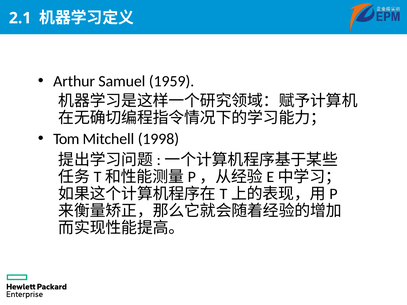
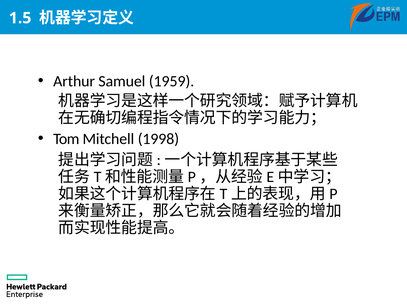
2.1: 2.1 -> 1.5
